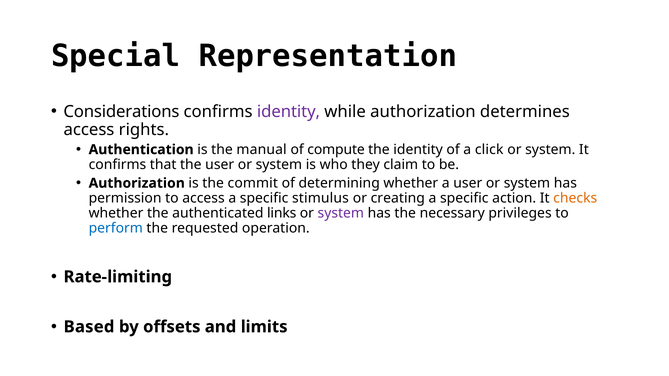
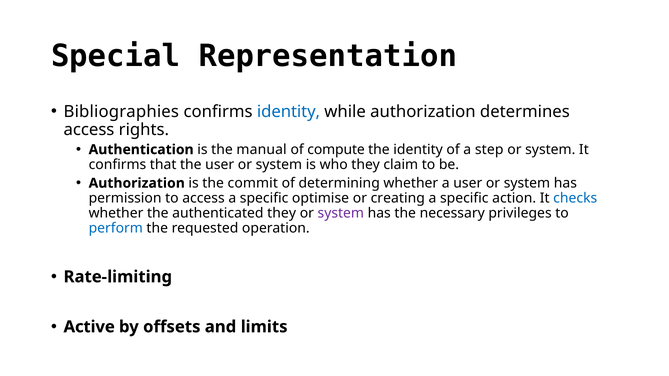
Considerations: Considerations -> Bibliographies
identity at (289, 112) colour: purple -> blue
click: click -> step
stimulus: stimulus -> optimise
checks colour: orange -> blue
authenticated links: links -> they
Based: Based -> Active
